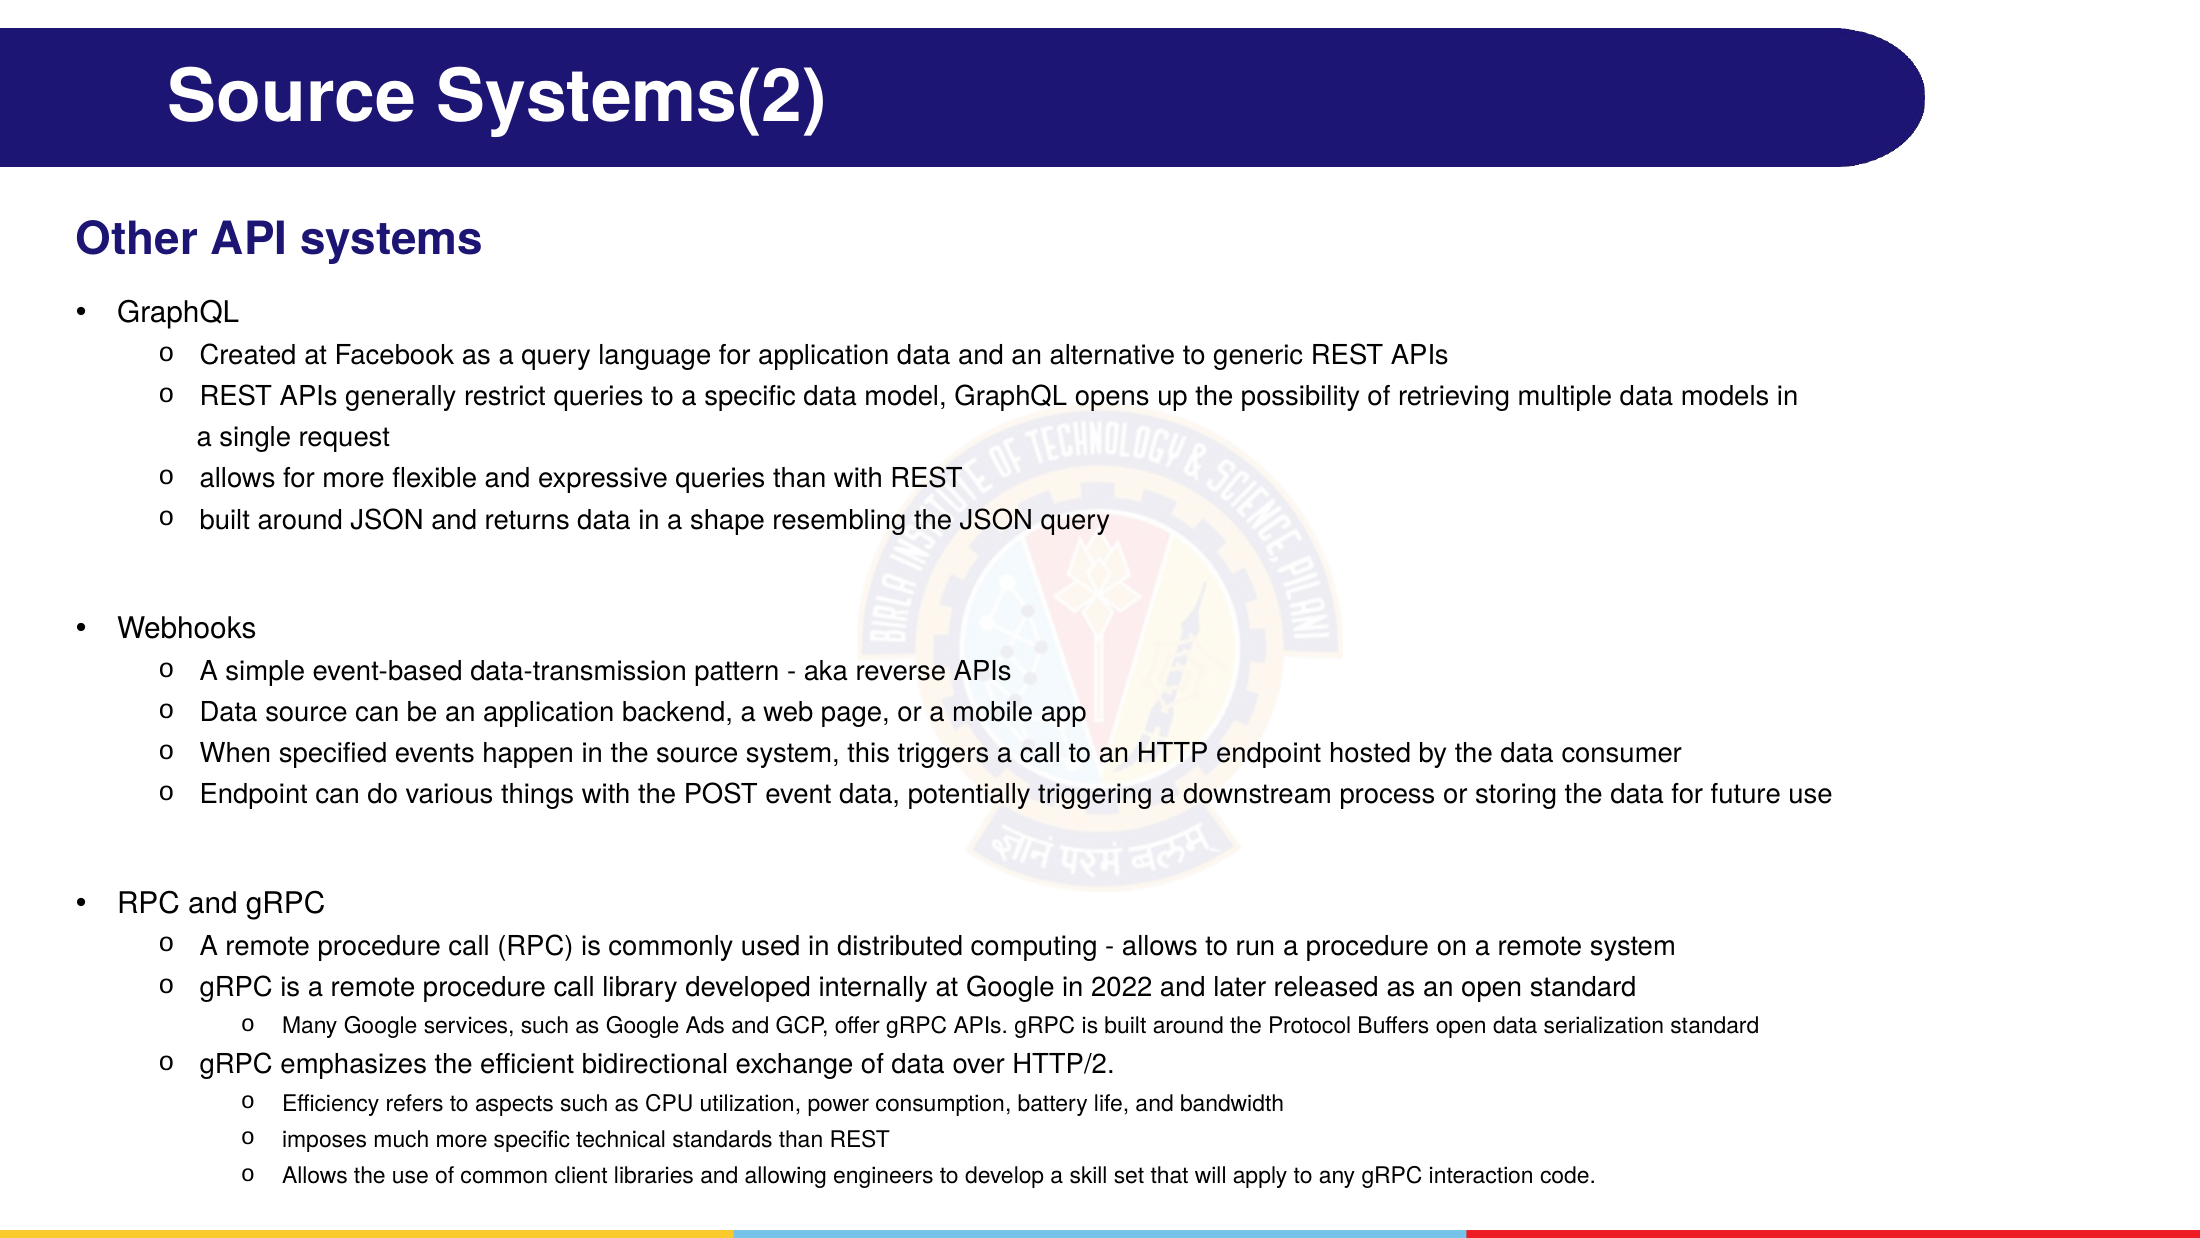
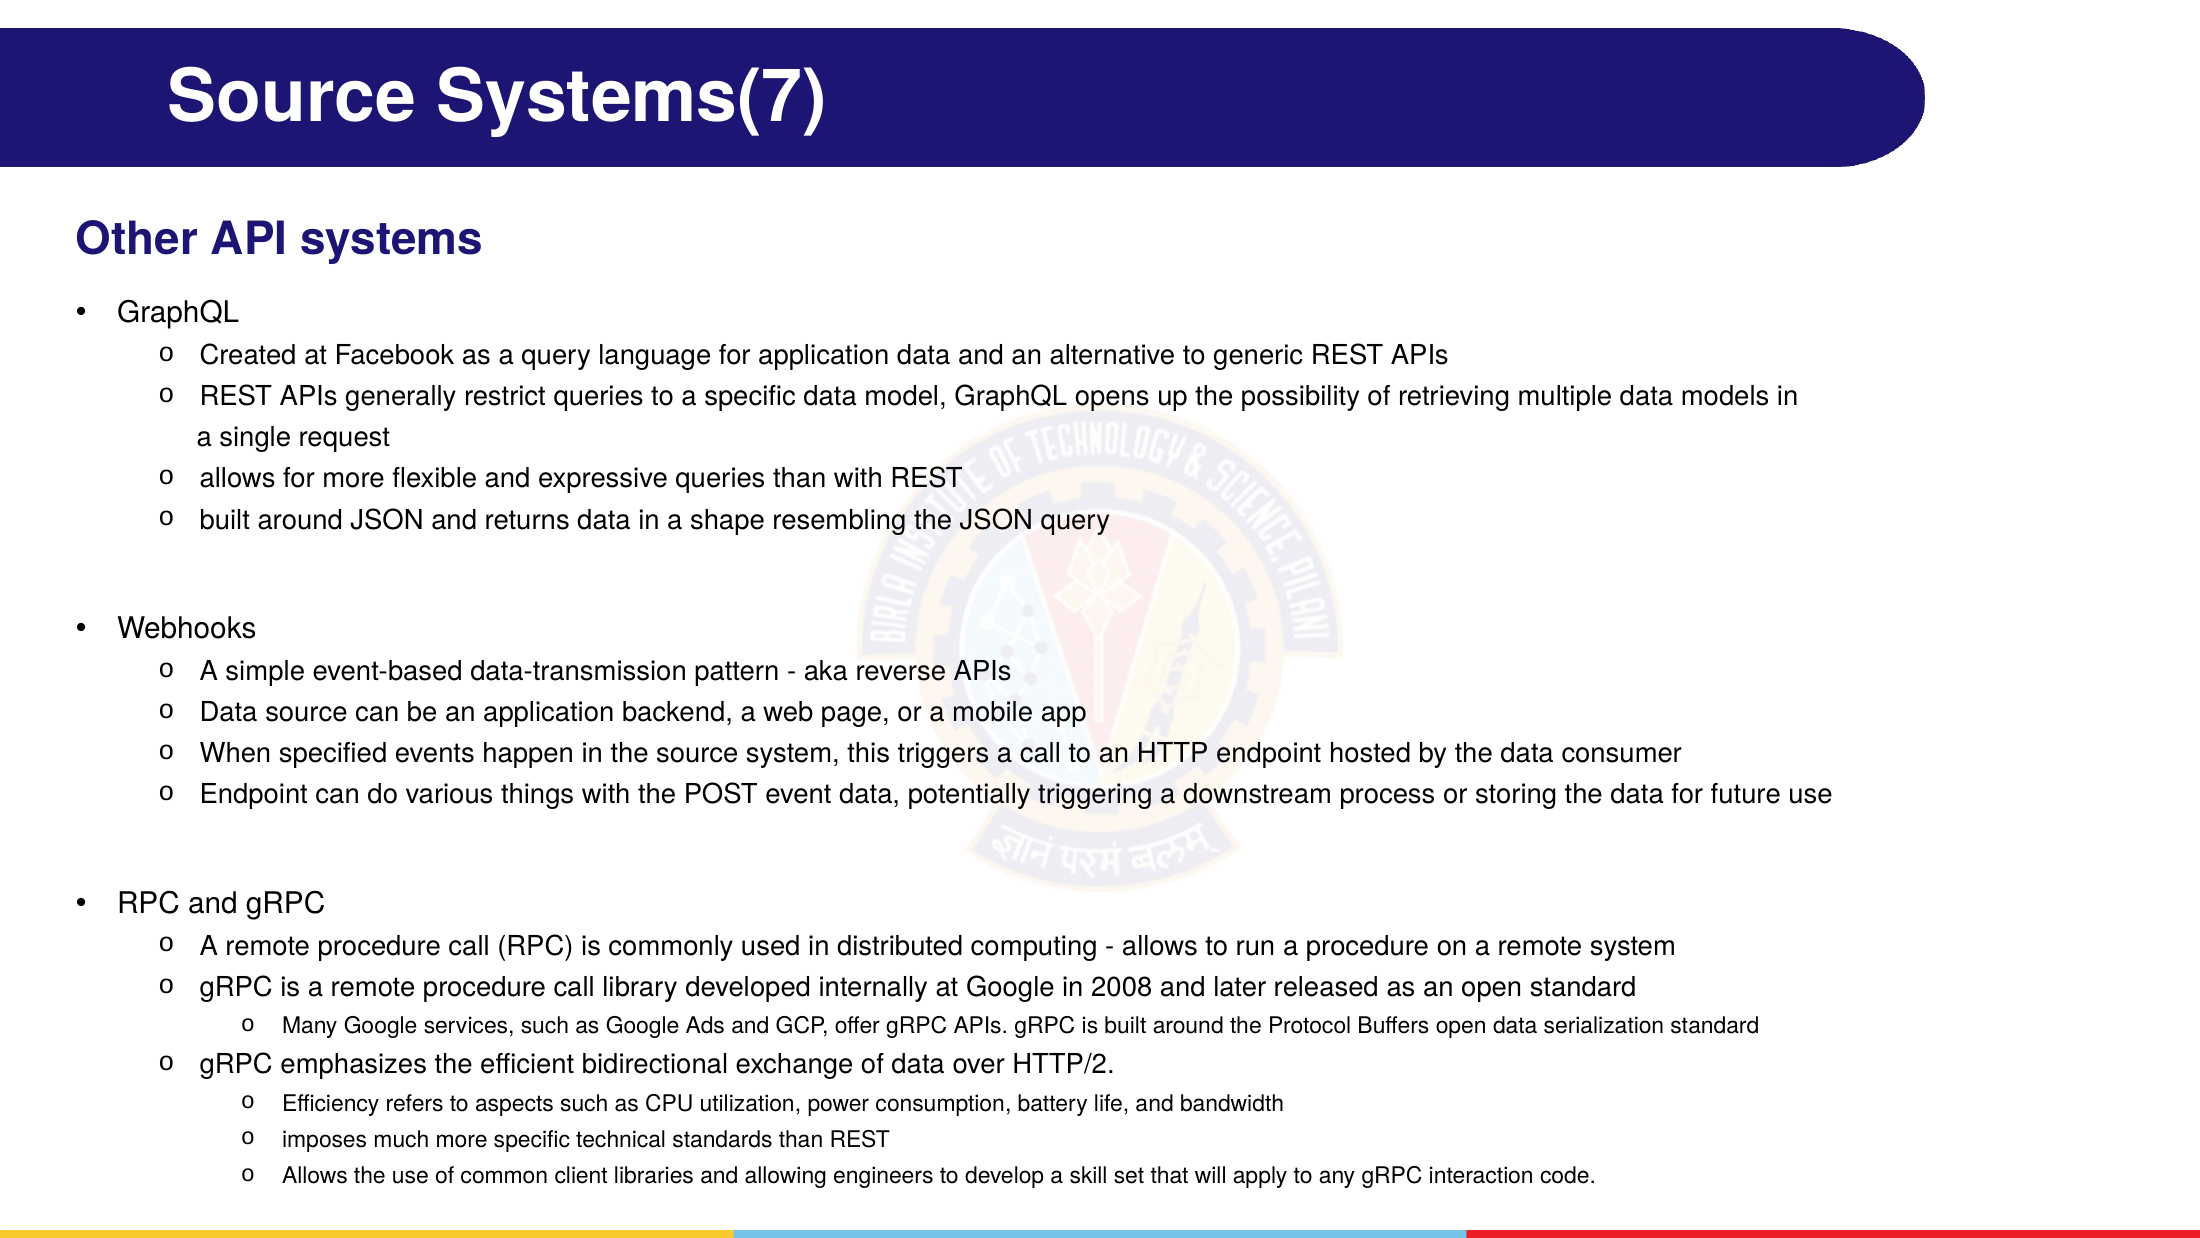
Systems(2: Systems(2 -> Systems(7
2022: 2022 -> 2008
